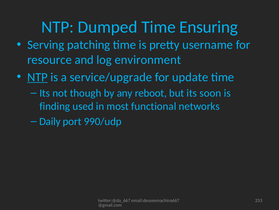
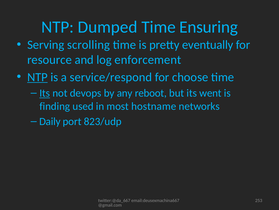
patching: patching -> scrolling
username: username -> eventually
environment: environment -> enforcement
service/upgrade: service/upgrade -> service/respond
update: update -> choose
Its at (45, 93) underline: none -> present
though: though -> devops
soon: soon -> went
functional: functional -> hostname
990/udp: 990/udp -> 823/udp
